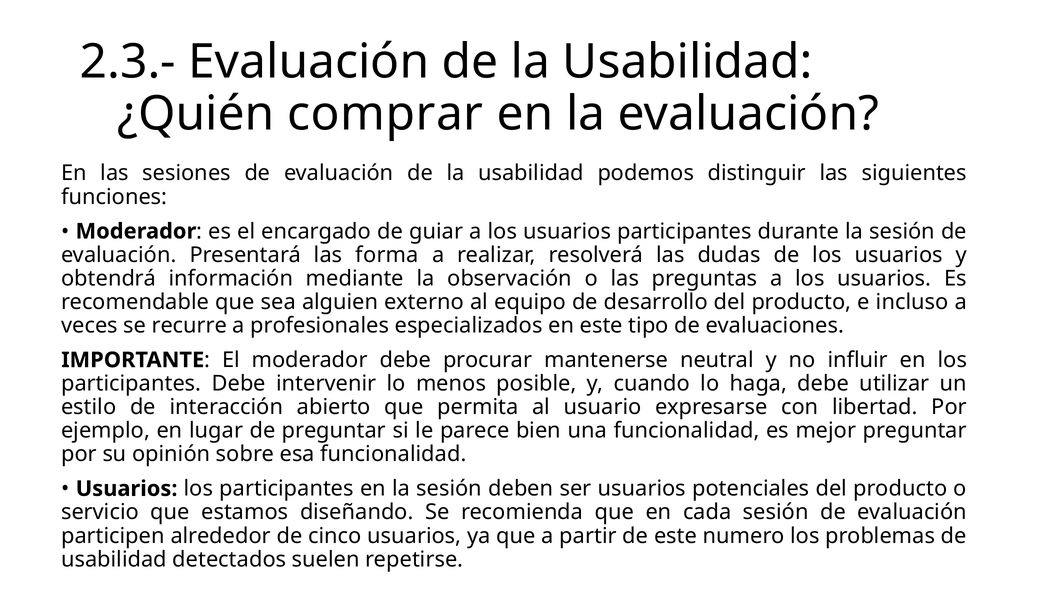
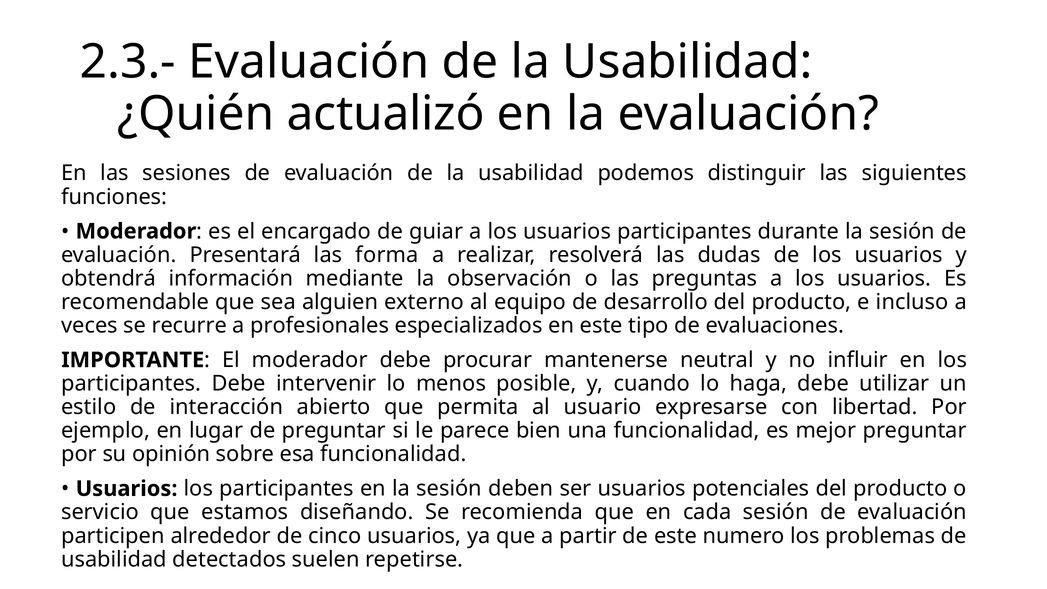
comprar: comprar -> actualizó
